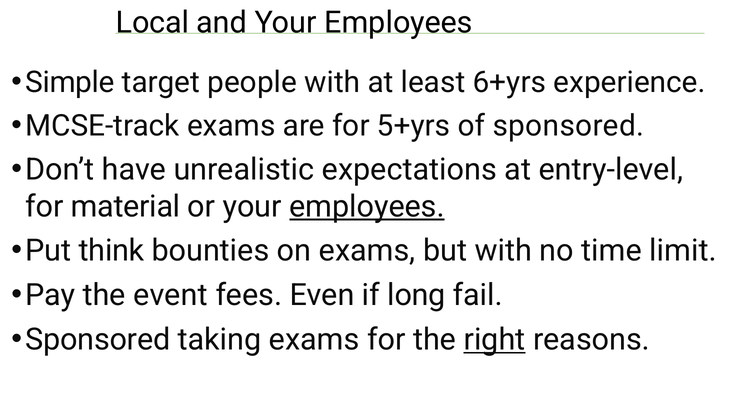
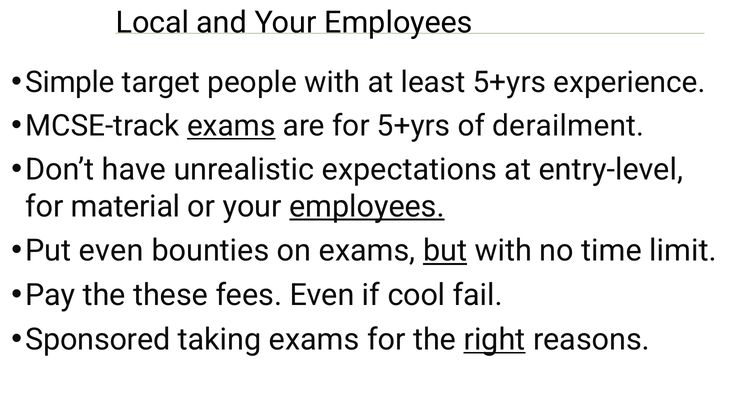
least 6+yrs: 6+yrs -> 5+yrs
exams at (231, 126) underline: none -> present
of sponsored: sponsored -> derailment
Put think: think -> even
but underline: none -> present
event: event -> these
long: long -> cool
